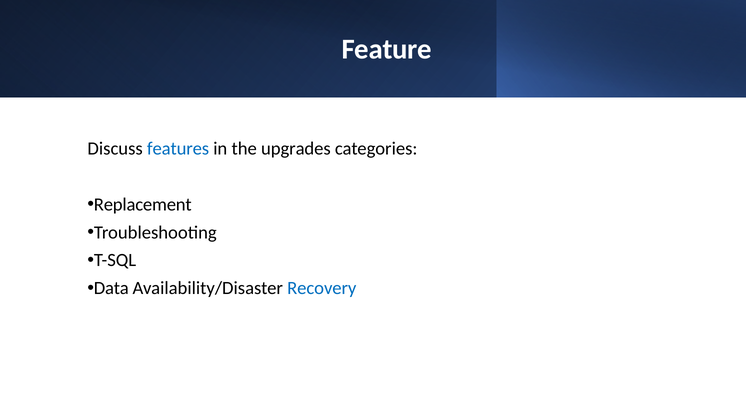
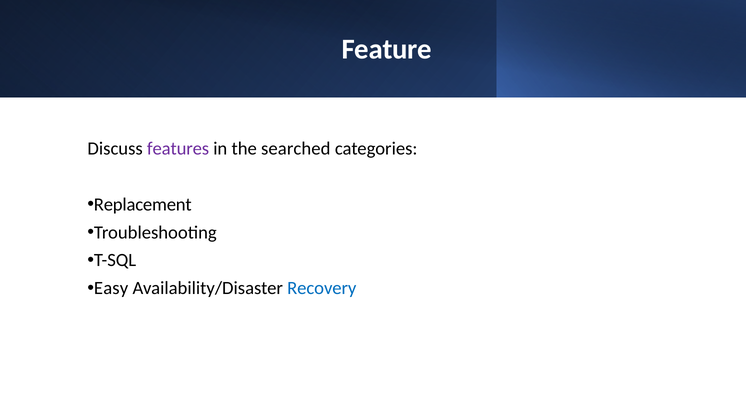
features colour: blue -> purple
upgrades: upgrades -> searched
Data: Data -> Easy
